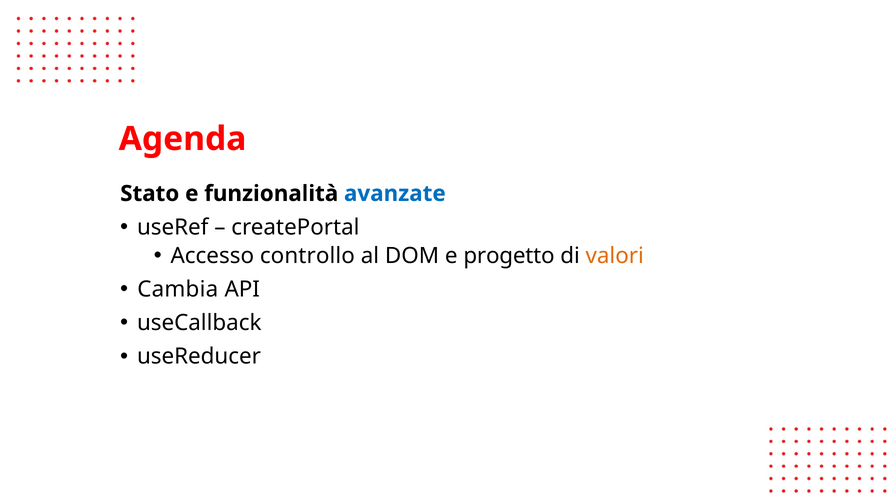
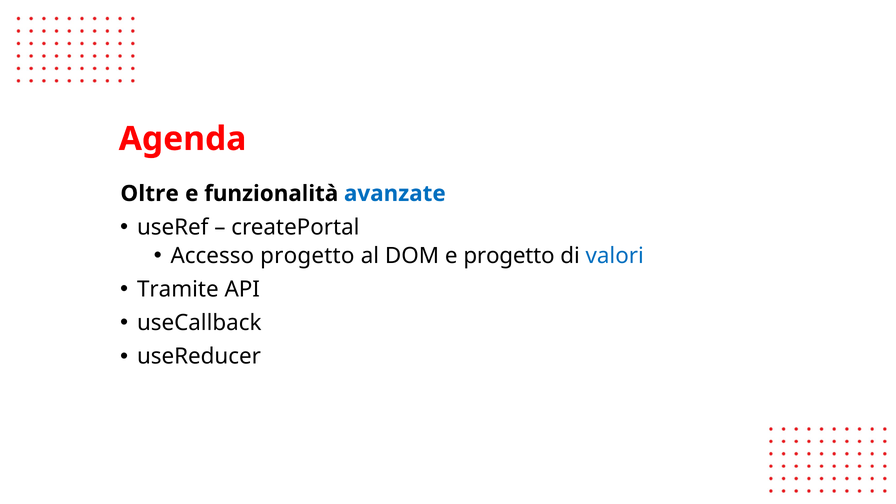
Stato: Stato -> Oltre
Accesso controllo: controllo -> progetto
valori colour: orange -> blue
Cambia: Cambia -> Tramite
